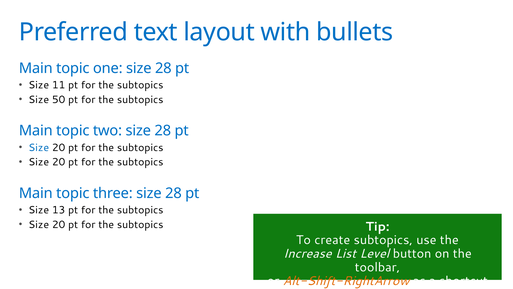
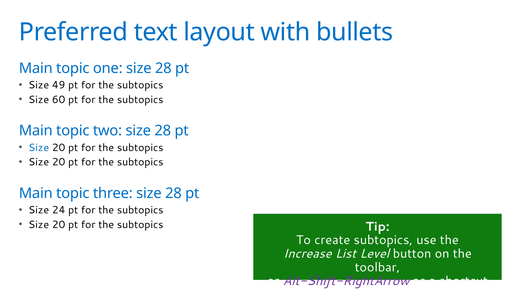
11: 11 -> 49
50: 50 -> 60
13: 13 -> 24
Alt-Shift-RightArrow colour: orange -> purple
